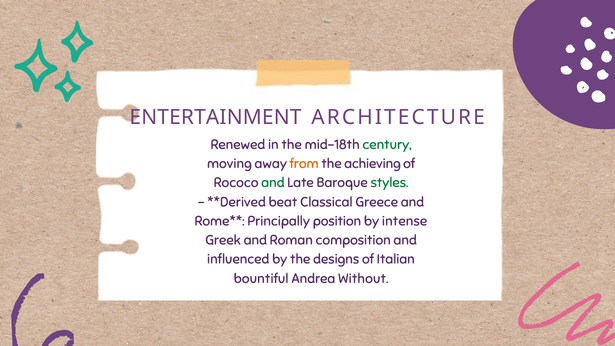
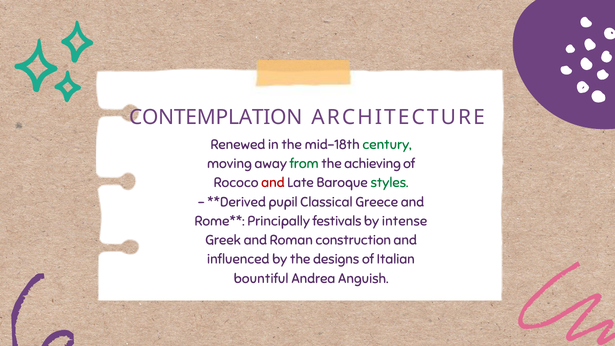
ENTERTAINMENT: ENTERTAINMENT -> CONTEMPLATION
from colour: orange -> green
and at (273, 183) colour: green -> red
beat: beat -> pupil
position: position -> festivals
composition: composition -> construction
Without: Without -> Anguish
